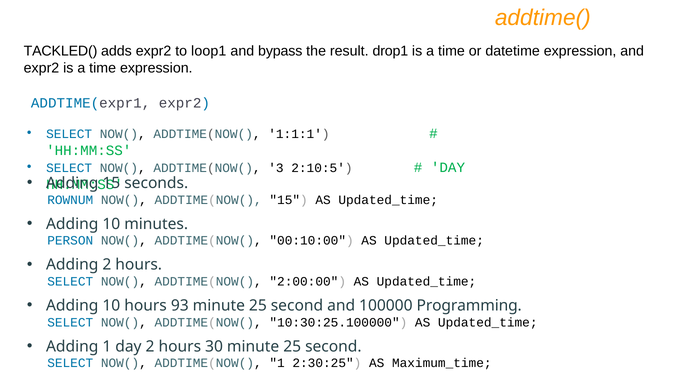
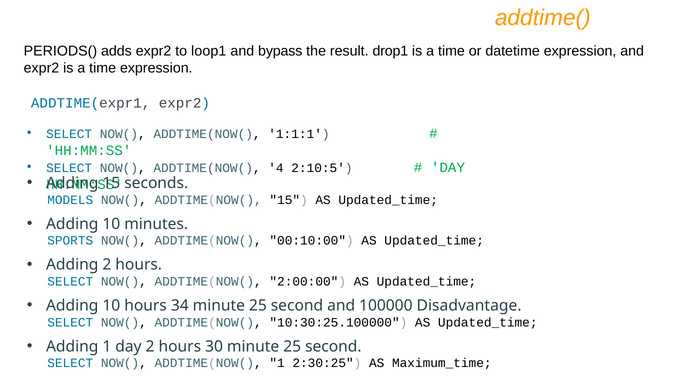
TACKLED(: TACKLED( -> PERIODS(
3: 3 -> 4
ROWNUM: ROWNUM -> MODELS
PERSON: PERSON -> SPORTS
93: 93 -> 34
Programming: Programming -> Disadvantage
